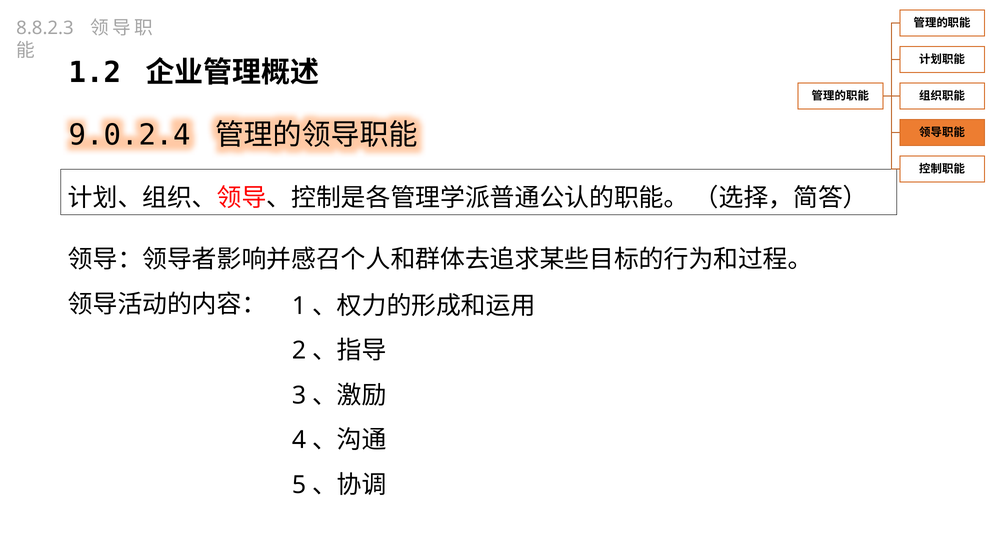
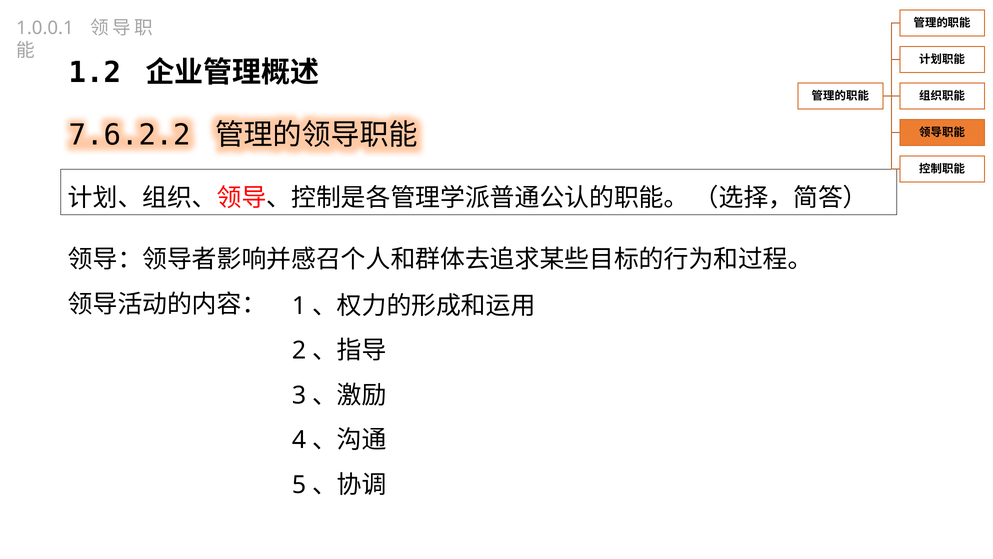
8.8.2.3: 8.8.2.3 -> 1.0.0.1
9.0.2.4: 9.0.2.4 -> 7.6.2.2
